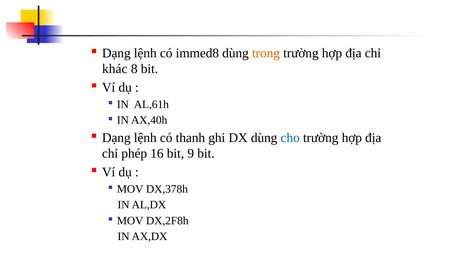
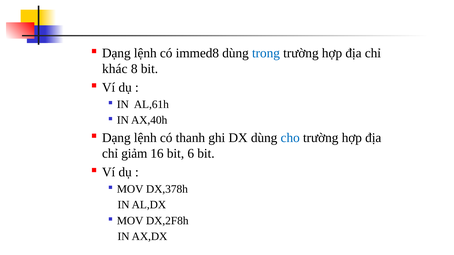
trong colour: orange -> blue
phép: phép -> giảm
9: 9 -> 6
